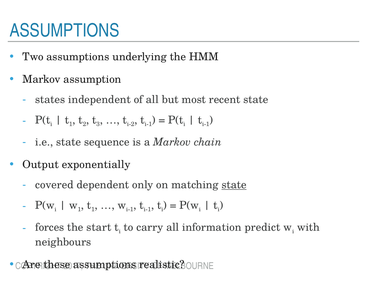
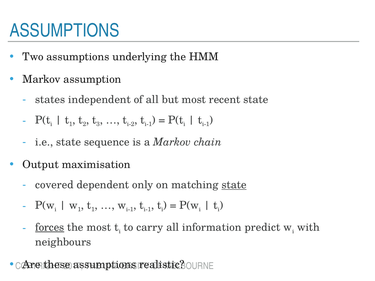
exponentially: exponentially -> maximisation
forces underline: none -> present
the start: start -> most
